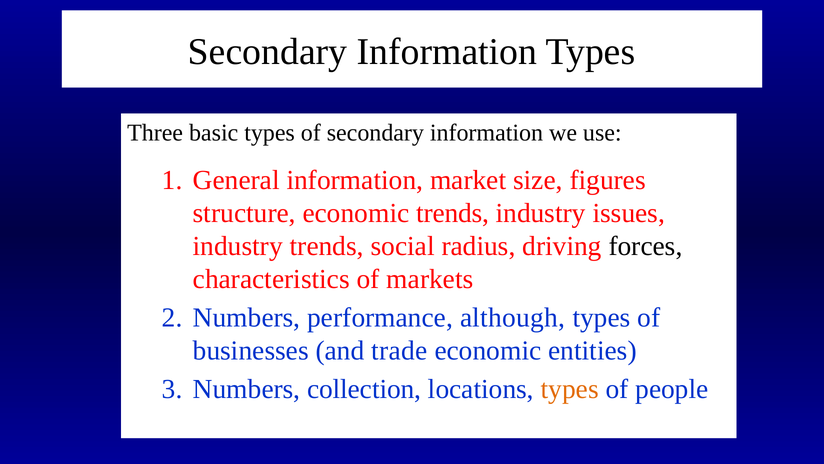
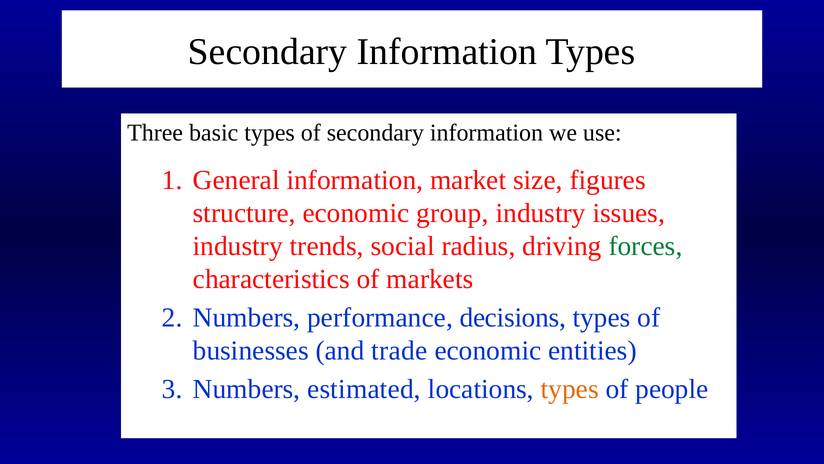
economic trends: trends -> group
forces colour: black -> green
although: although -> decisions
collection: collection -> estimated
